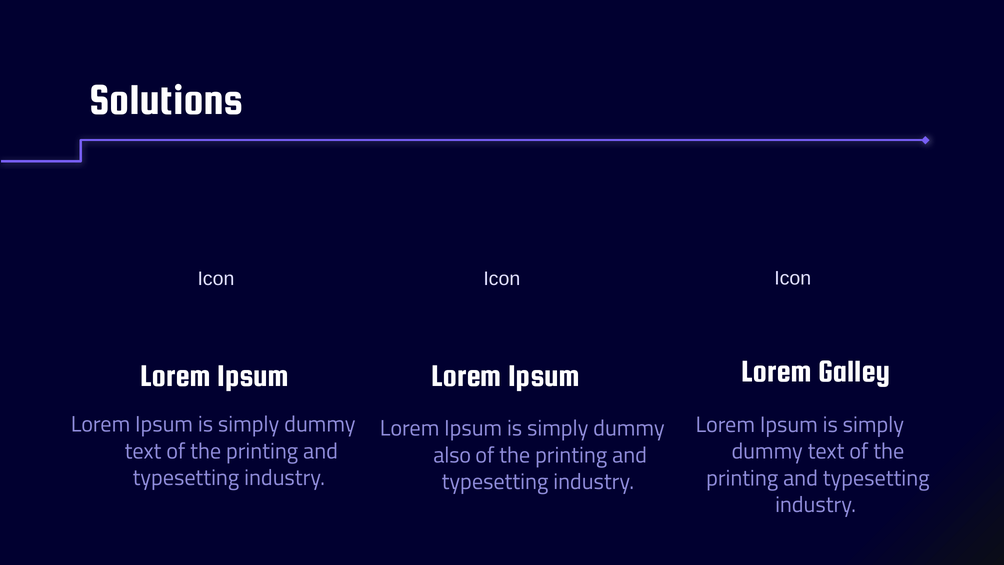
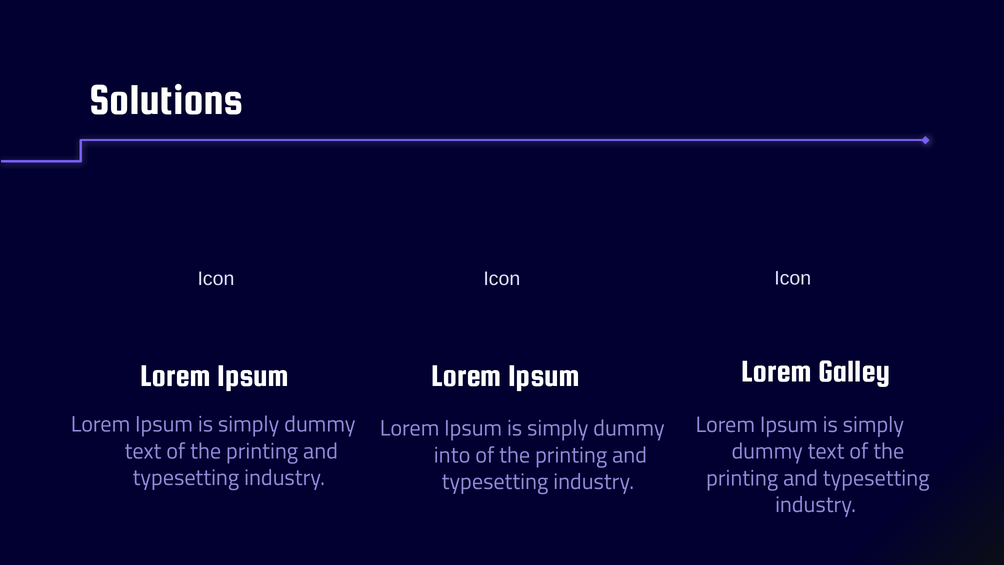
also: also -> into
